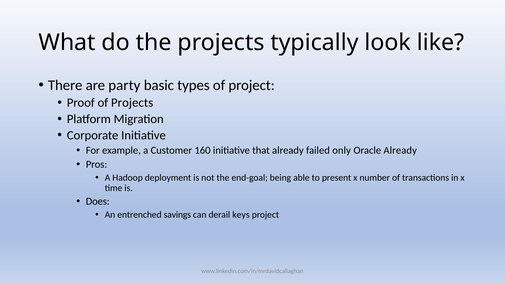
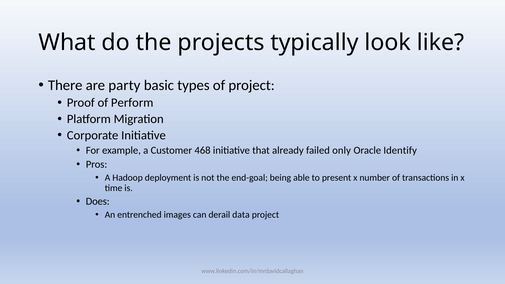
of Projects: Projects -> Perform
160: 160 -> 468
Oracle Already: Already -> Identify
savings: savings -> images
keys: keys -> data
